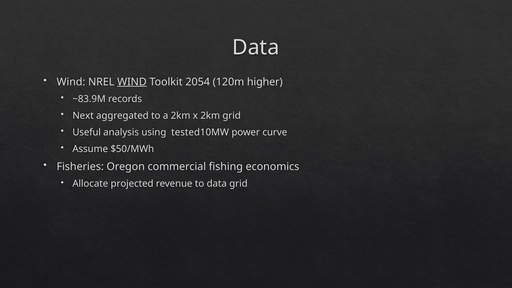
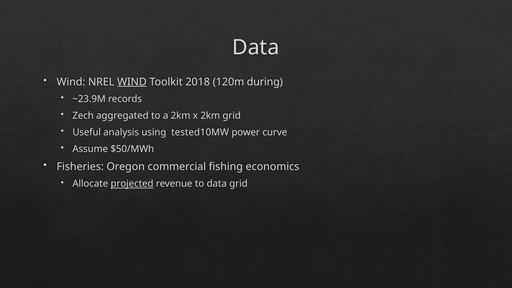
2054: 2054 -> 2018
higher: higher -> during
~83.9M: ~83.9M -> ~23.9M
Next: Next -> Zech
projected underline: none -> present
